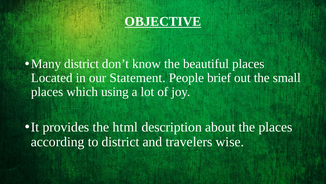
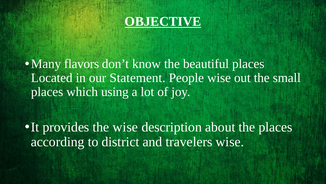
Many district: district -> flavors
People brief: brief -> wise
the html: html -> wise
